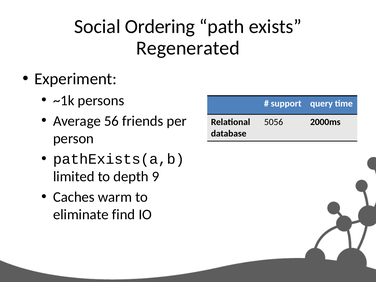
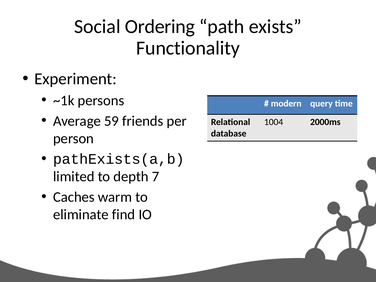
Regenerated: Regenerated -> Functionality
support: support -> modern
56: 56 -> 59
5056: 5056 -> 1004
9: 9 -> 7
